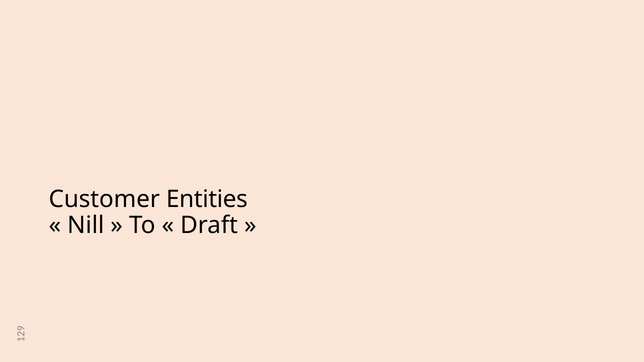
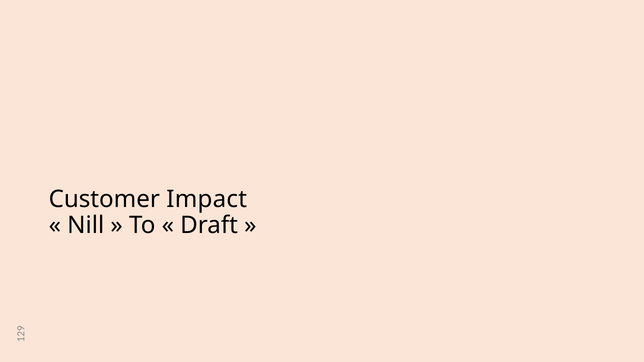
Entities: Entities -> Impact
